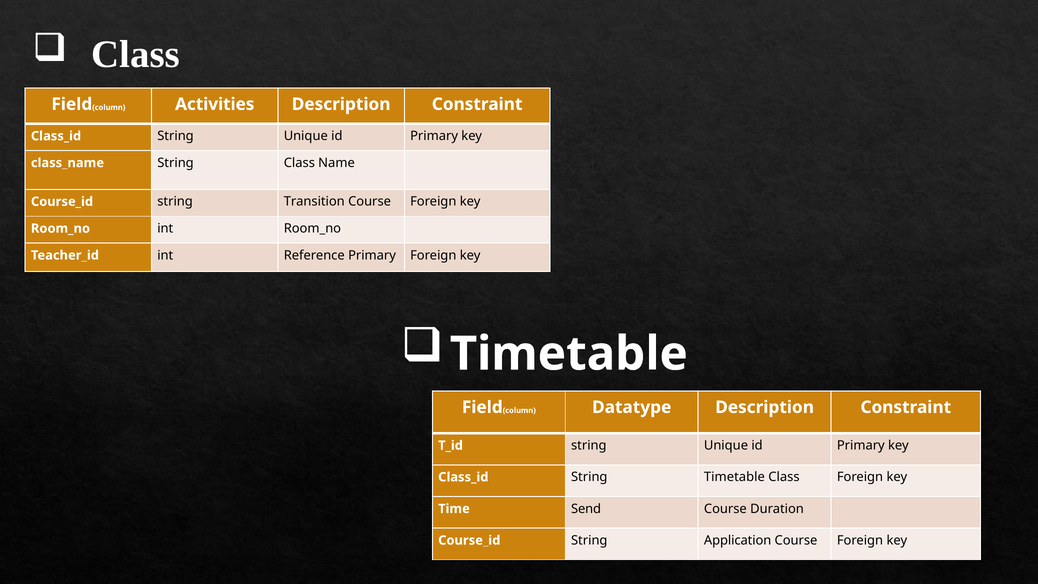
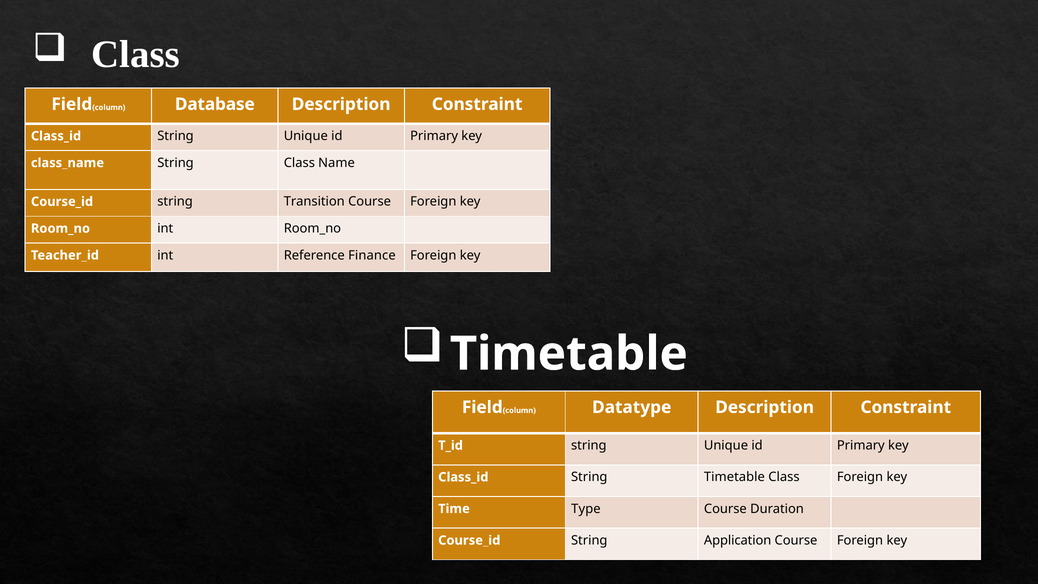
Activities: Activities -> Database
Reference Primary: Primary -> Finance
Send: Send -> Type
